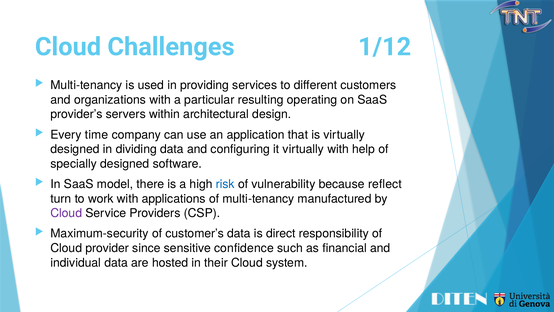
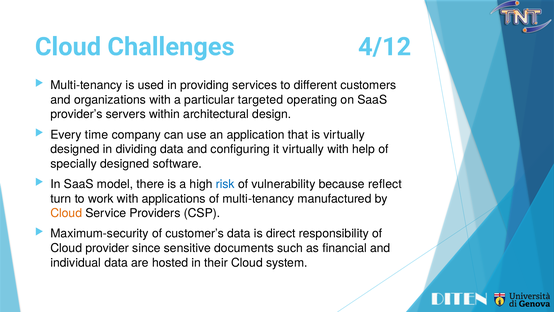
1/12: 1/12 -> 4/12
resulting: resulting -> targeted
Cloud at (66, 213) colour: purple -> orange
confidence: confidence -> documents
